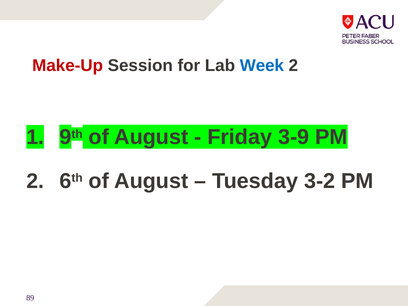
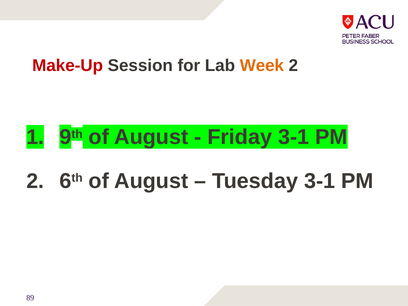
Week colour: blue -> orange
Friday 3-9: 3-9 -> 3-1
Tuesday 3-2: 3-2 -> 3-1
